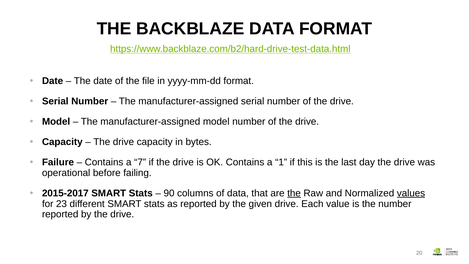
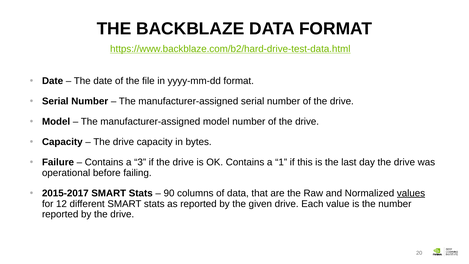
7: 7 -> 3
the at (294, 193) underline: present -> none
23: 23 -> 12
